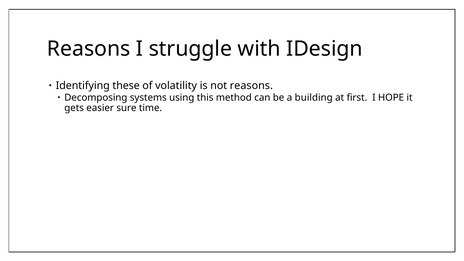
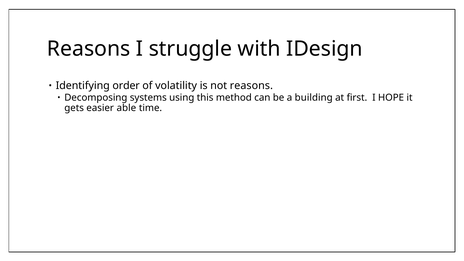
these: these -> order
sure: sure -> able
